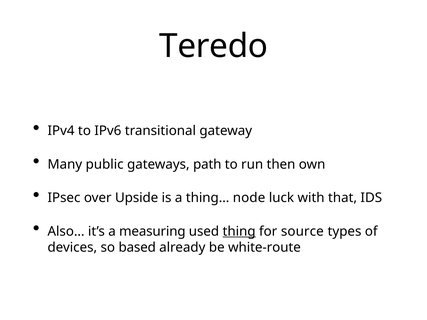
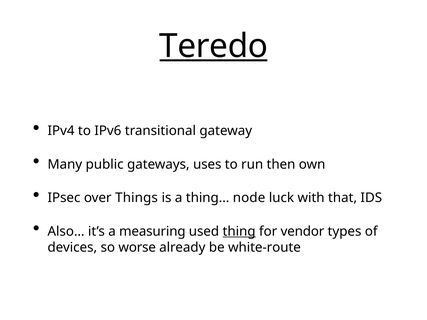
Teredo underline: none -> present
path: path -> uses
Upside: Upside -> Things
source: source -> vendor
based: based -> worse
